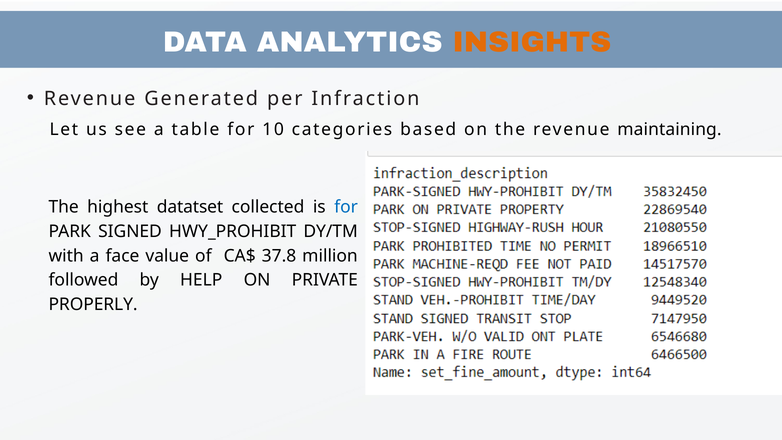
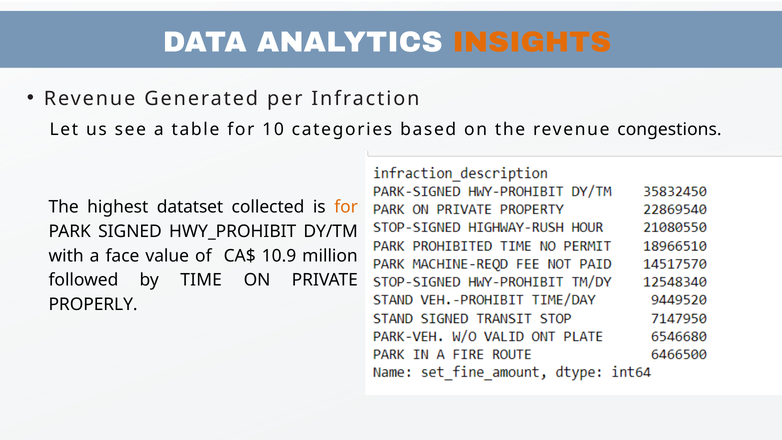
maintaining: maintaining -> congestions
for at (346, 207) colour: blue -> orange
37.8: 37.8 -> 10.9
HELP: HELP -> TIME
